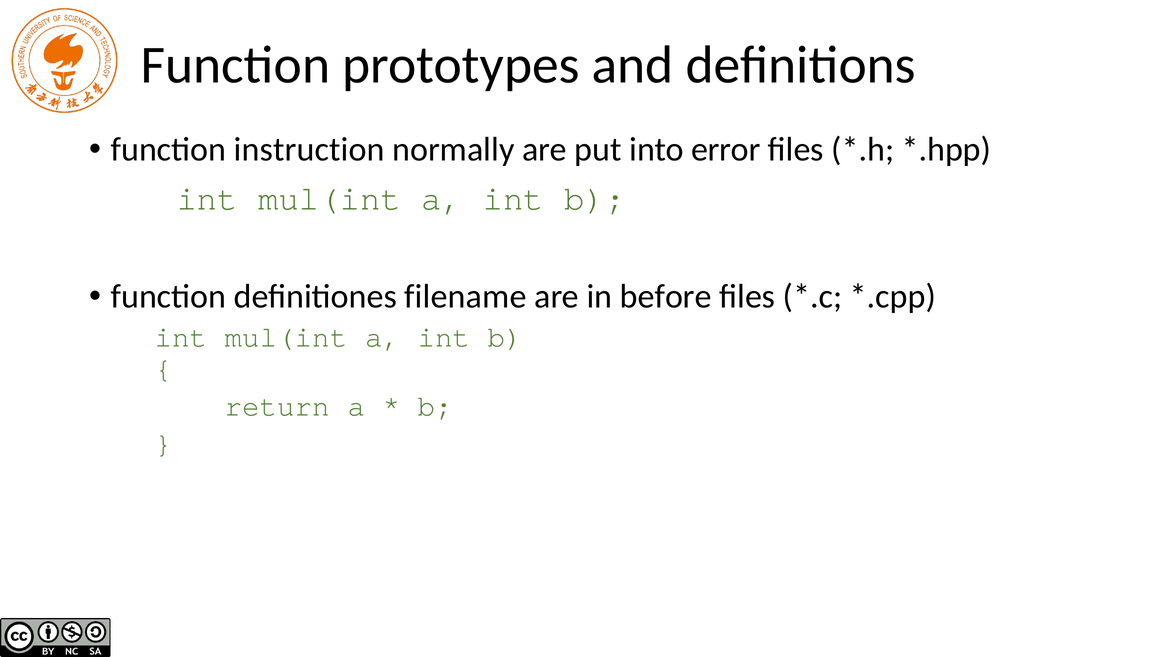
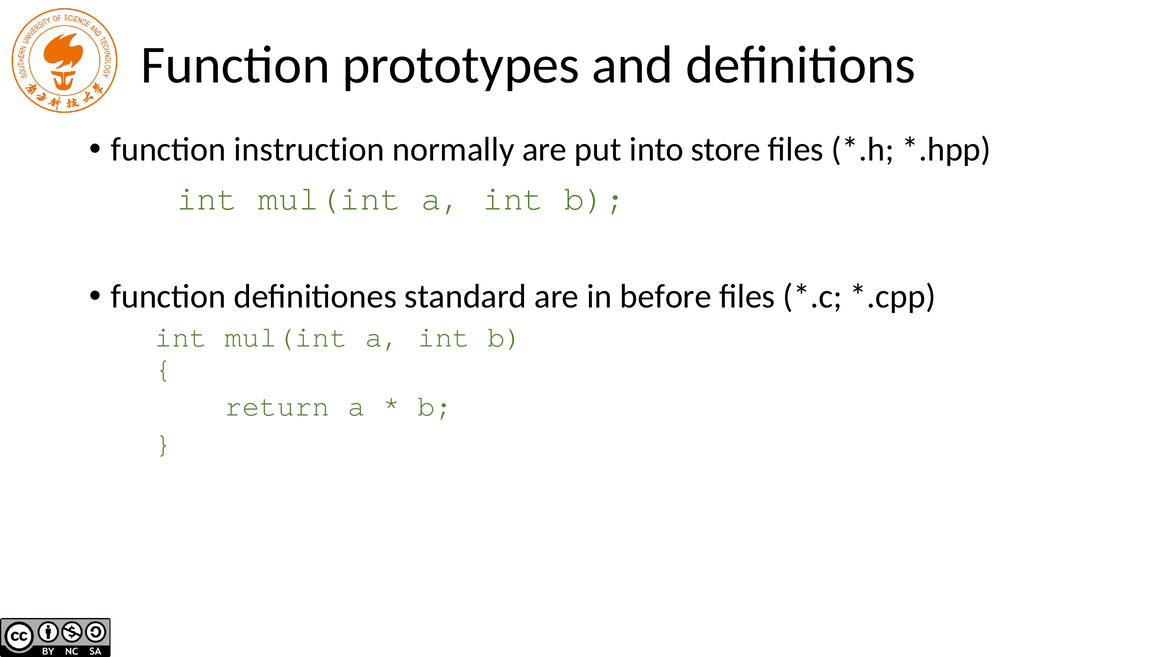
error: error -> store
filename: filename -> standard
